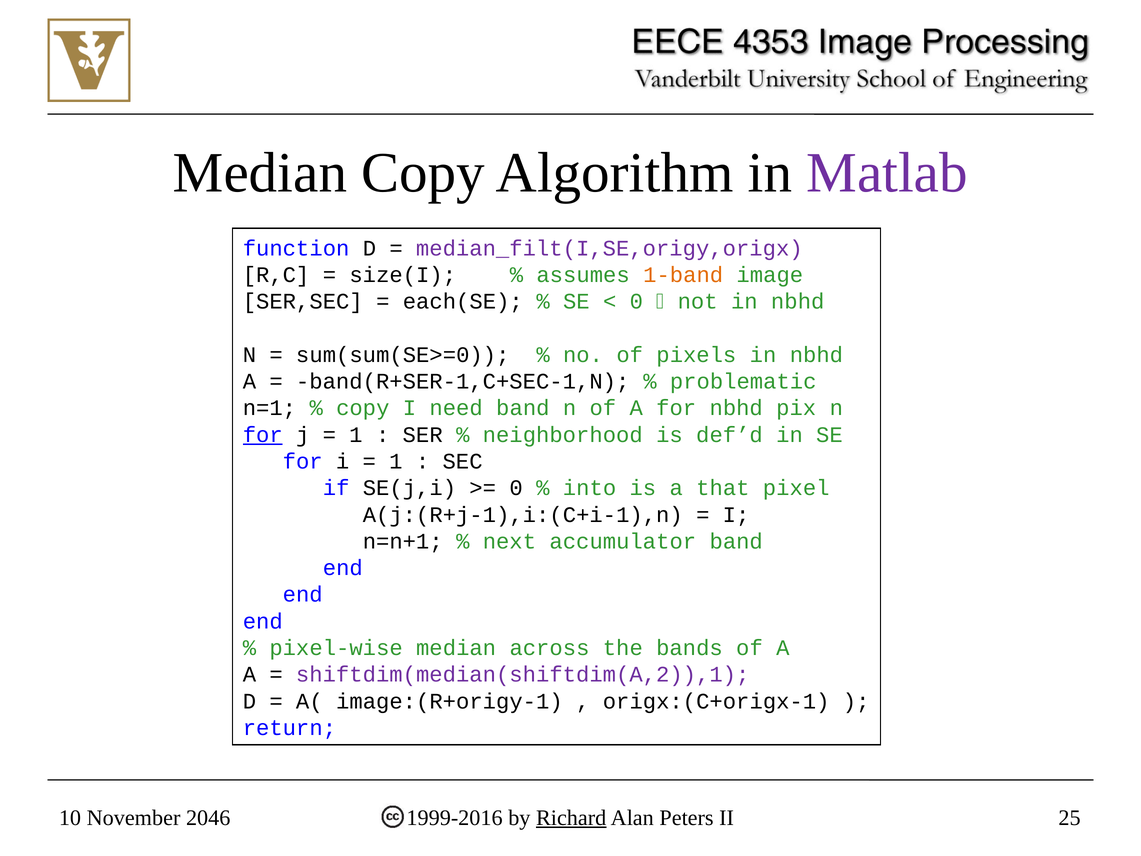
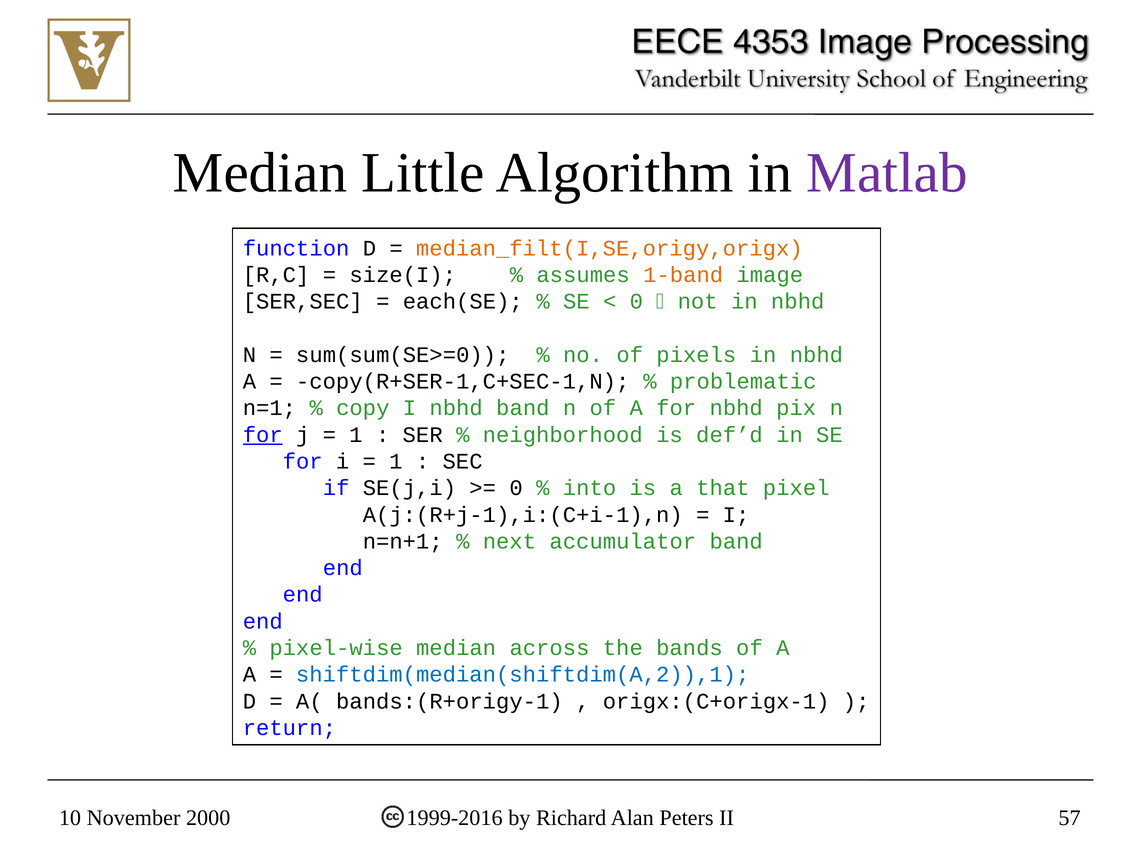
Median Copy: Copy -> Little
median_filt(I,SE,origy,origx colour: purple -> orange
band(R+SER-1,C+SEC-1,N: band(R+SER-1,C+SEC-1,N -> copy(R+SER-1,C+SEC-1,N
I need: need -> nbhd
shiftdim(median(shiftdim(A,2)),1 colour: purple -> blue
image:(R+origy-1: image:(R+origy-1 -> bands:(R+origy-1
2046: 2046 -> 2000
Richard underline: present -> none
25: 25 -> 57
